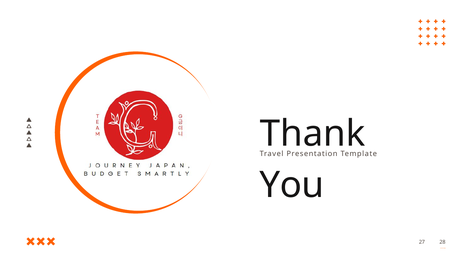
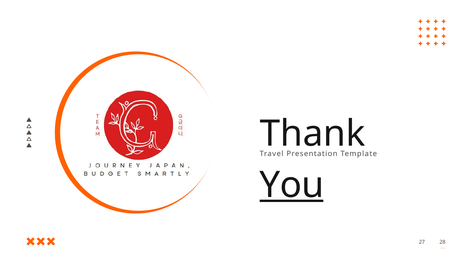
You underline: none -> present
